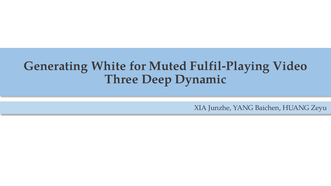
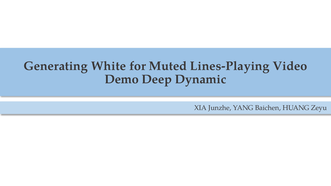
Fulfil-Playing: Fulfil-Playing -> Lines-Playing
Three: Three -> Demo
